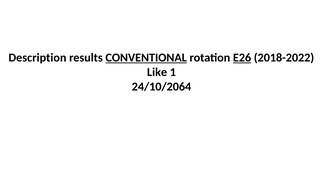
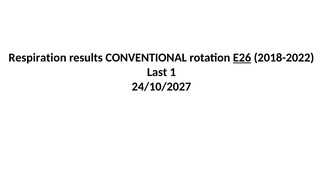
Description: Description -> Respiration
CONVENTIONAL underline: present -> none
Like: Like -> Last
24/10/2064: 24/10/2064 -> 24/10/2027
